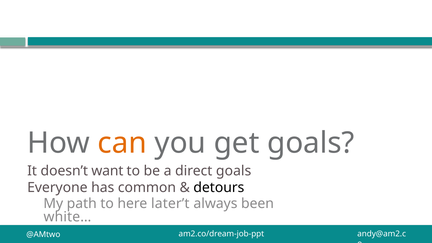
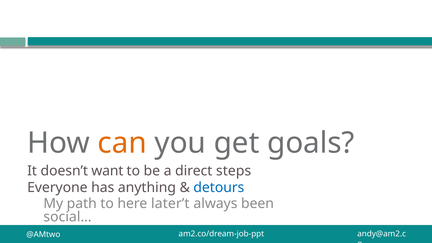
direct goals: goals -> steps
common: common -> anything
detours colour: black -> blue
white…: white… -> social…
